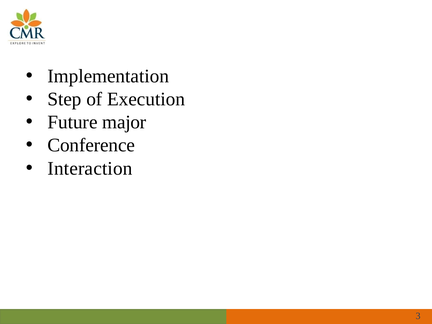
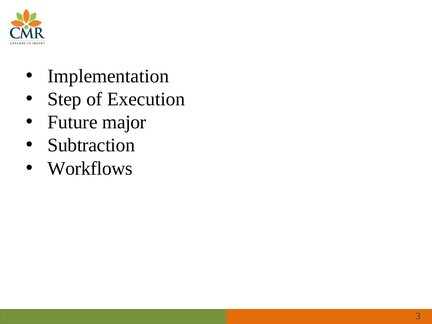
Conference: Conference -> Subtraction
Interaction: Interaction -> Workflows
